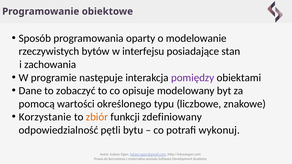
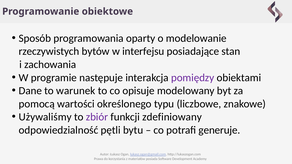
zobaczyć: zobaczyć -> warunek
Korzystanie: Korzystanie -> Używaliśmy
zbiór colour: orange -> purple
wykonuj: wykonuj -> generuje
